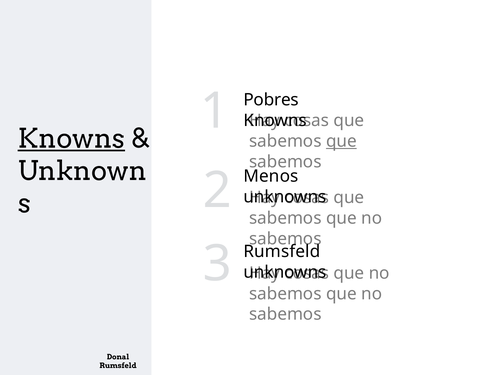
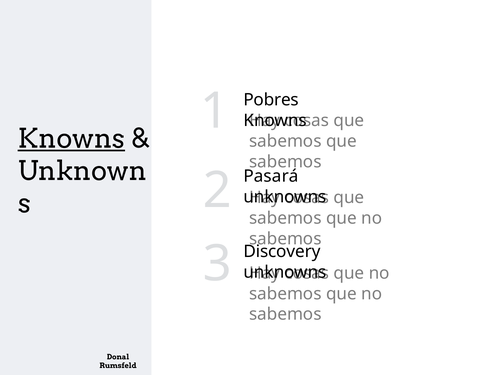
que at (341, 141) underline: present -> none
Menos: Menos -> Pasará
Rumsfeld at (282, 251): Rumsfeld -> Discovery
